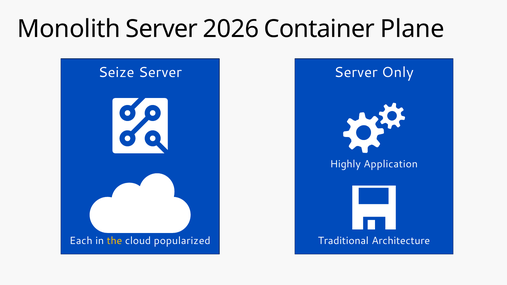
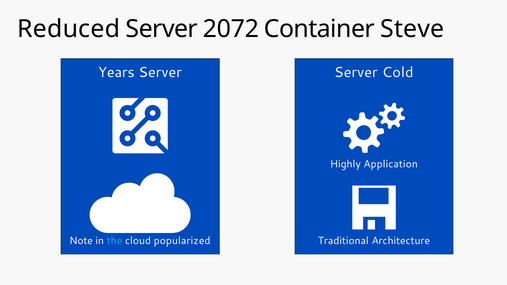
Monolith: Monolith -> Reduced
2026: 2026 -> 2072
Plane: Plane -> Steve
Seize: Seize -> Years
Only: Only -> Cold
Each: Each -> Note
the colour: yellow -> light blue
